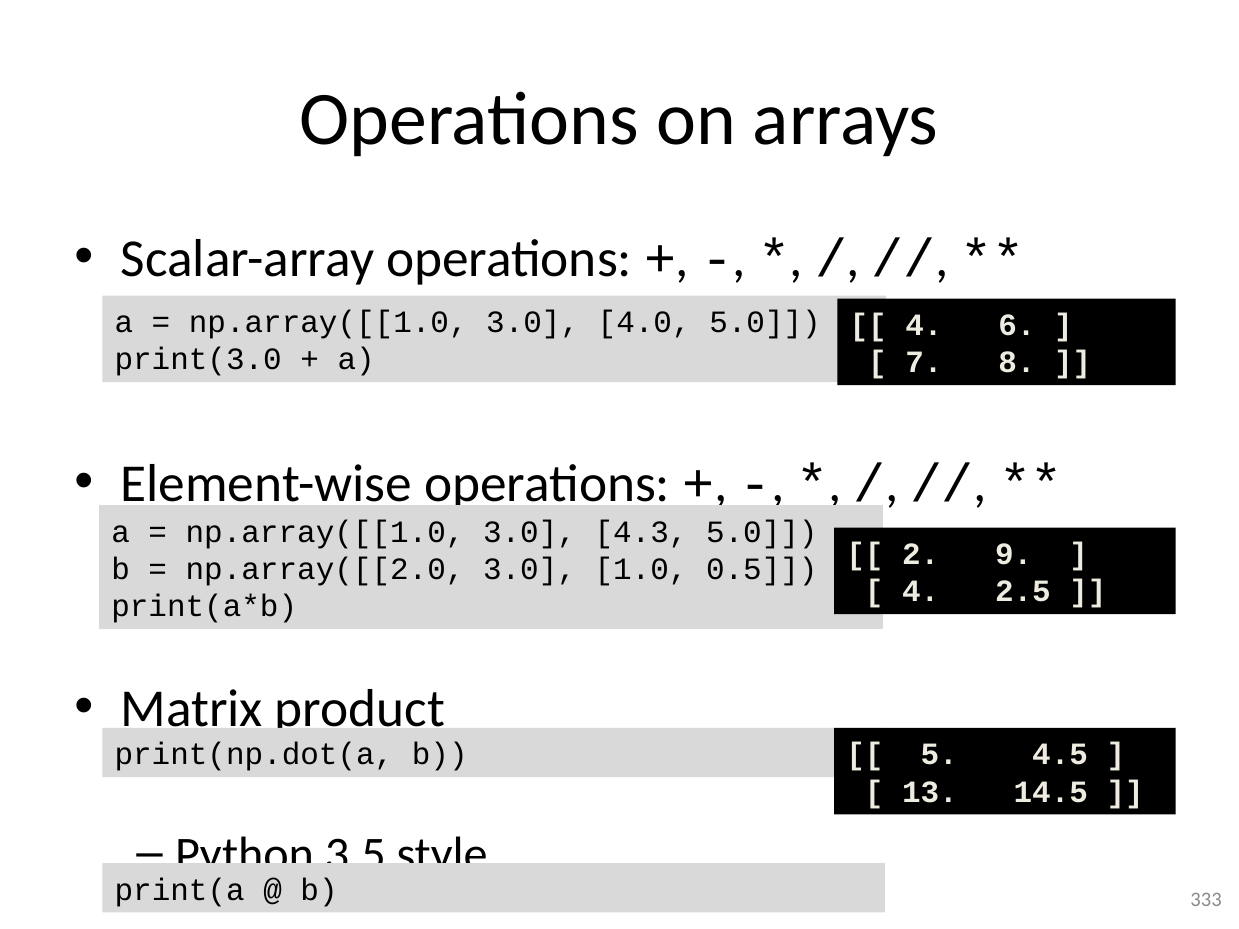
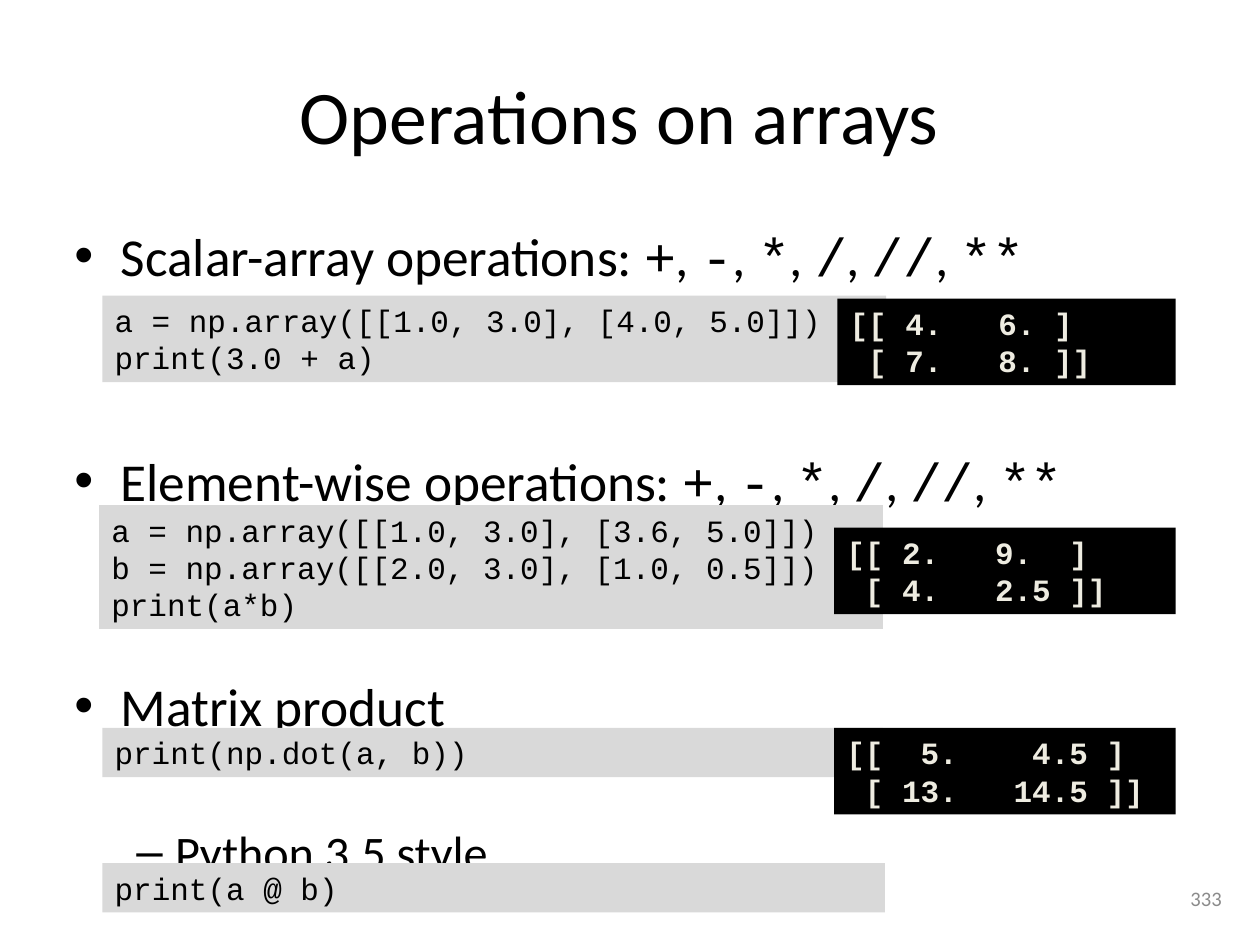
4.3: 4.3 -> 3.6
